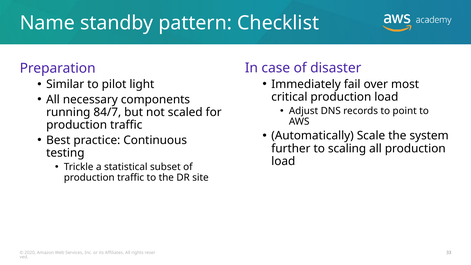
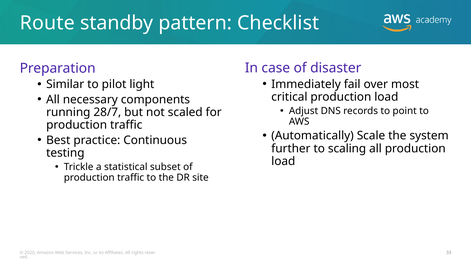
Name: Name -> Route
84/7: 84/7 -> 28/7
